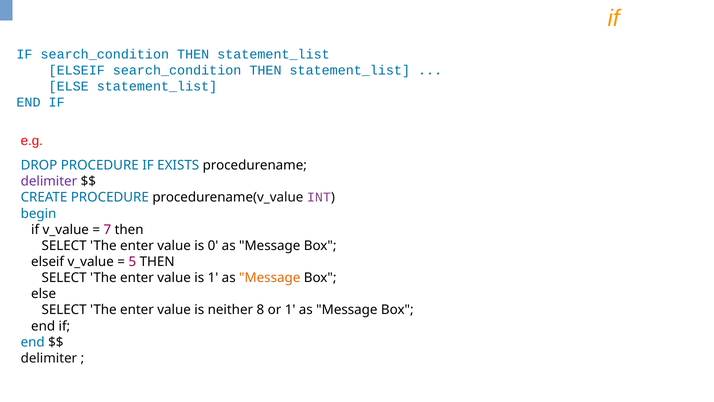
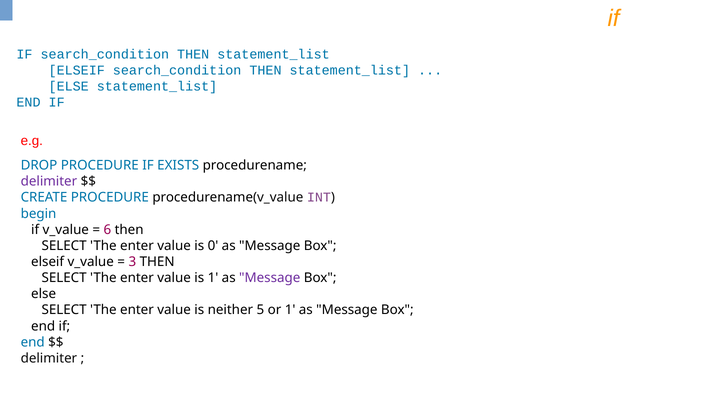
7: 7 -> 6
5: 5 -> 3
Message at (270, 278) colour: orange -> purple
8: 8 -> 5
